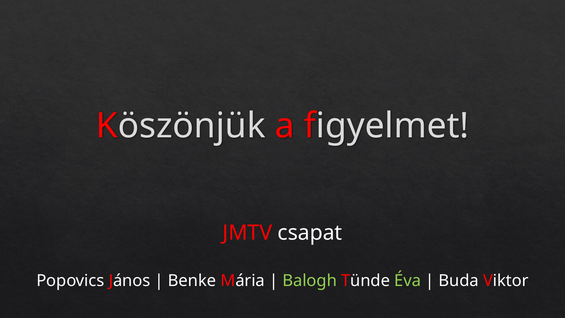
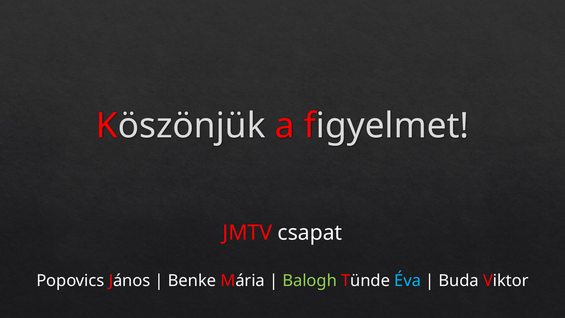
Éva colour: light green -> light blue
